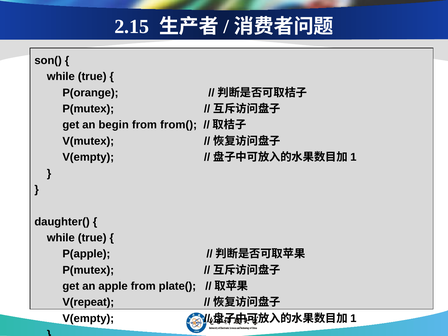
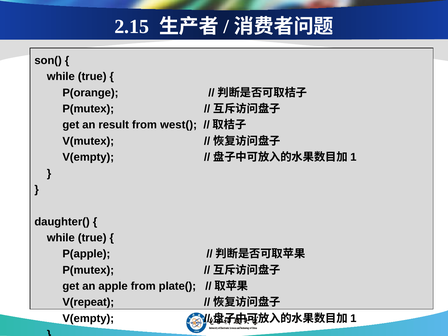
begin: begin -> result
from(: from( -> west(
